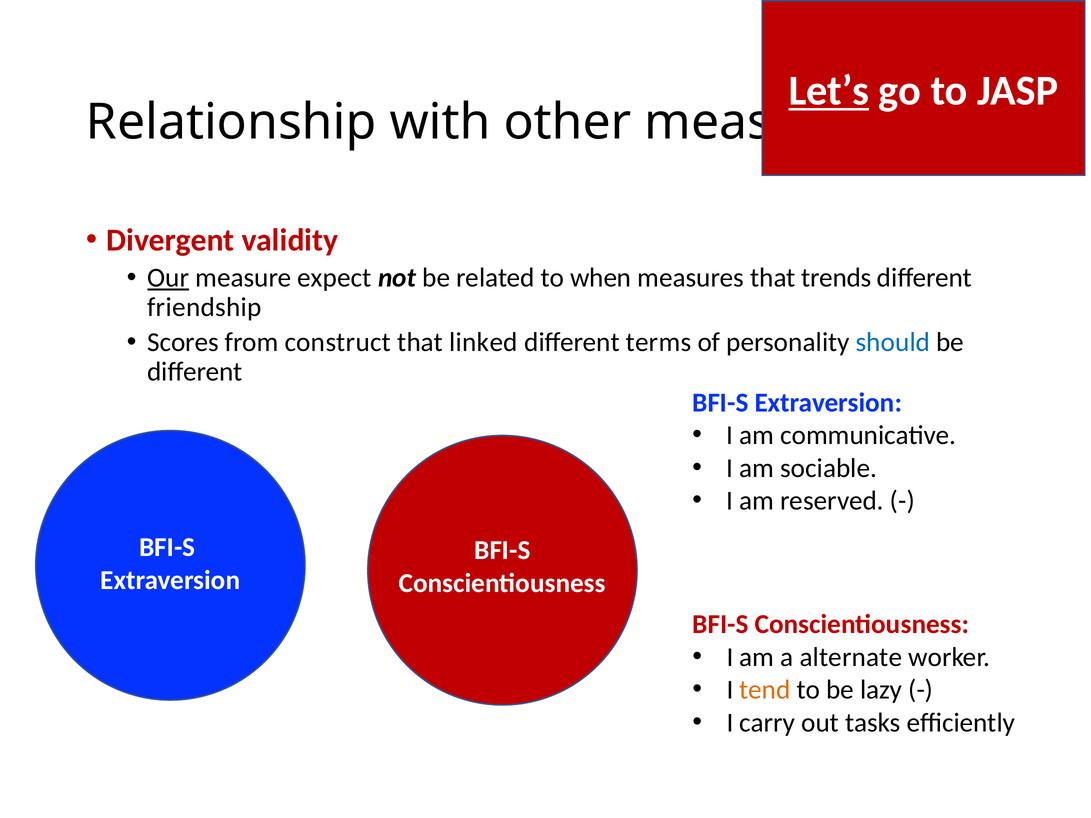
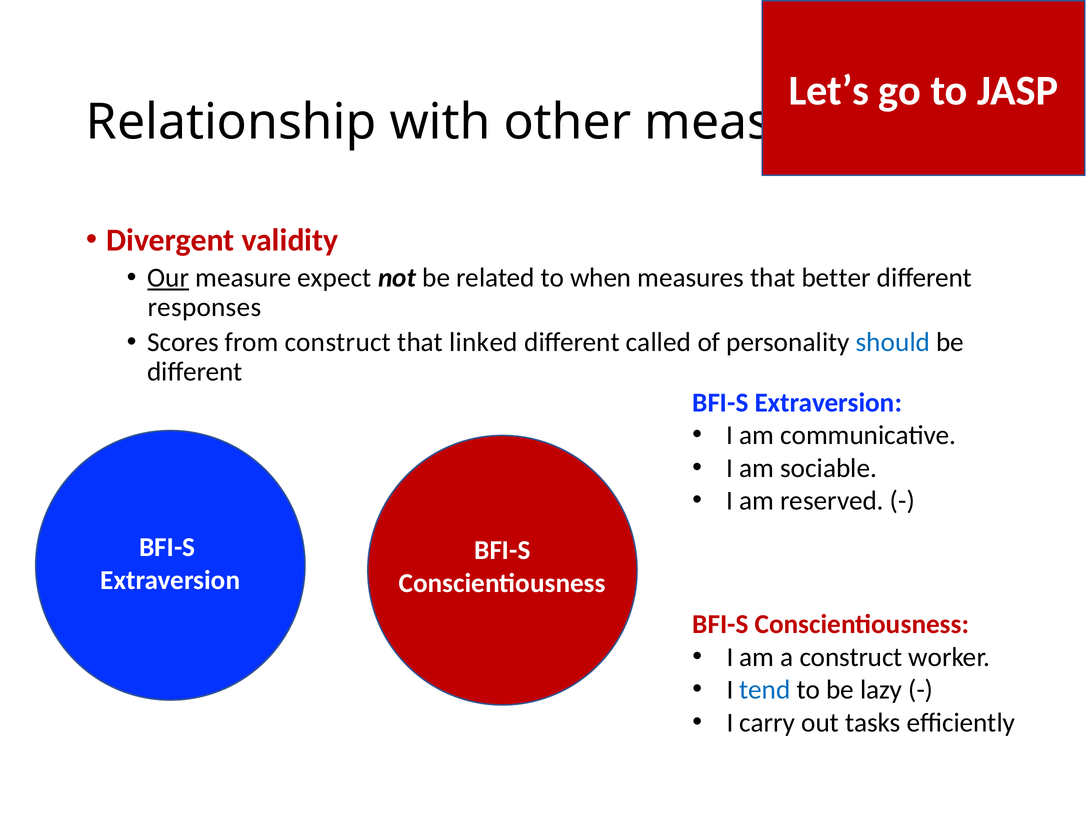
Let’s underline: present -> none
trends: trends -> better
friendship: friendship -> responses
terms: terms -> called
a alternate: alternate -> construct
tend colour: orange -> blue
